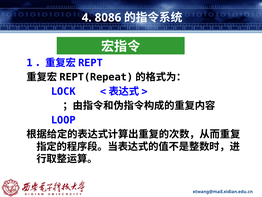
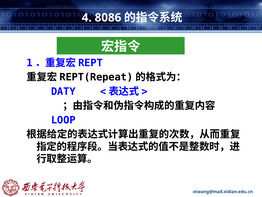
LOCK: LOCK -> DATY
